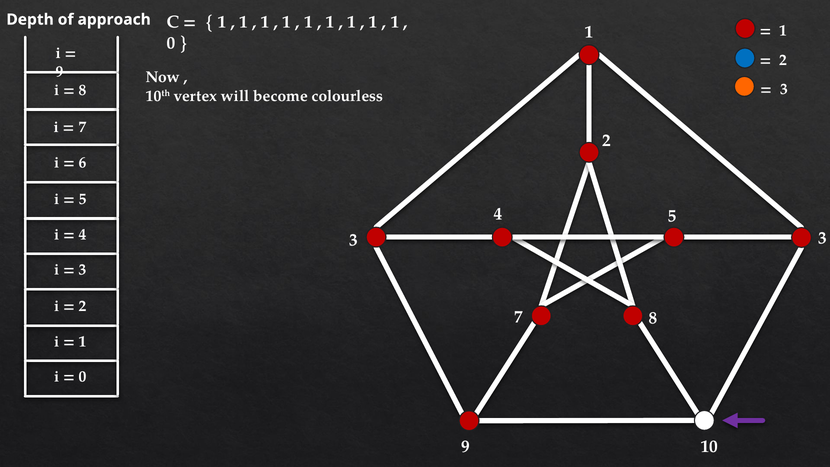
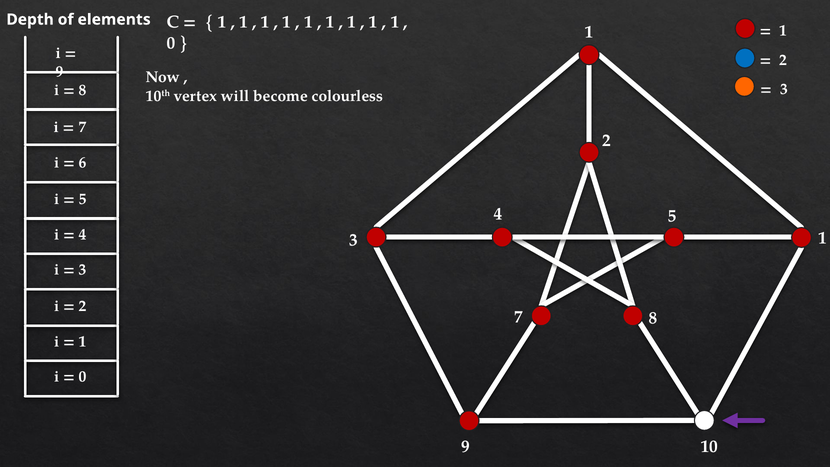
approach: approach -> elements
3 3: 3 -> 1
